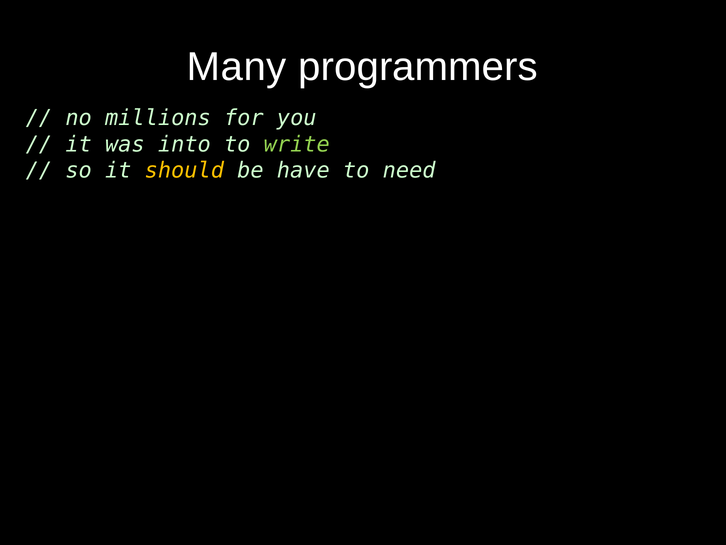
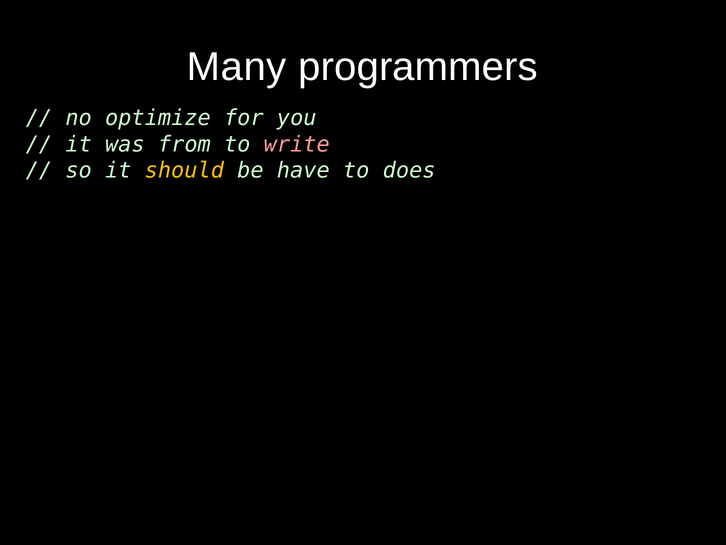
millions: millions -> optimize
into: into -> from
write colour: light green -> pink
need: need -> does
